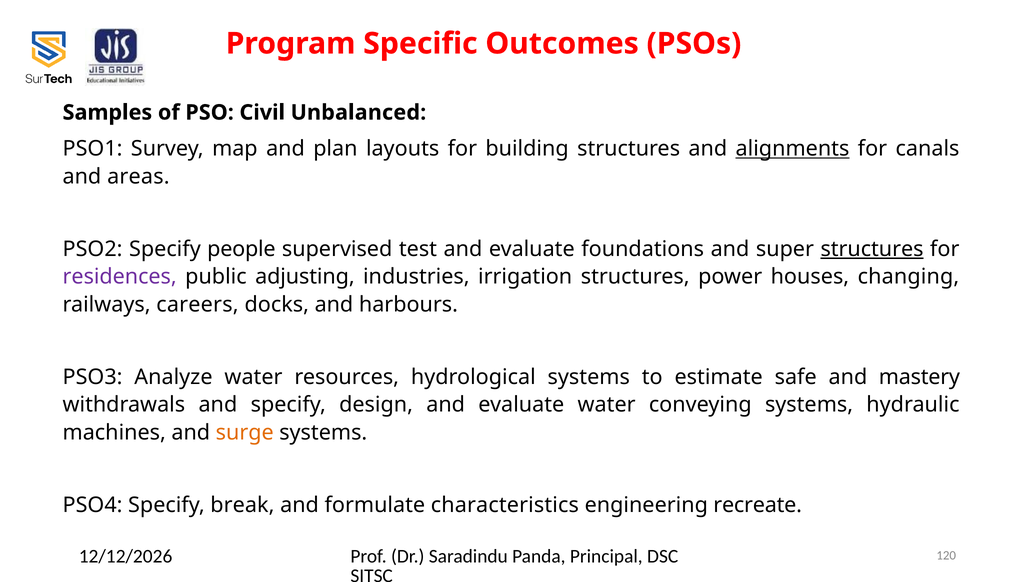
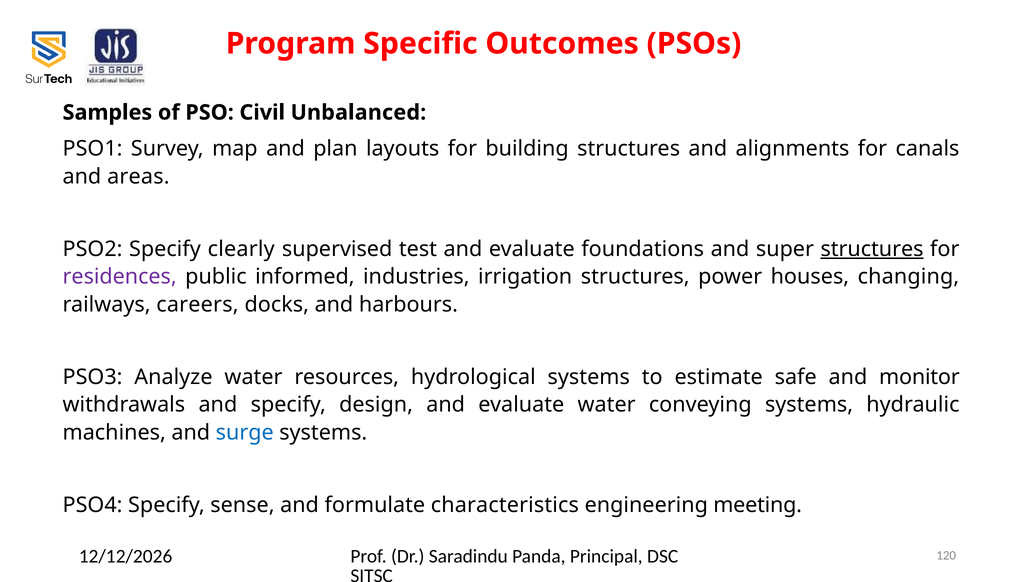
alignments underline: present -> none
people: people -> clearly
adjusting: adjusting -> informed
mastery: mastery -> monitor
surge colour: orange -> blue
break: break -> sense
recreate: recreate -> meeting
